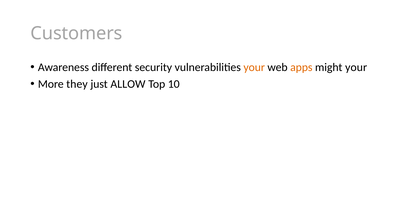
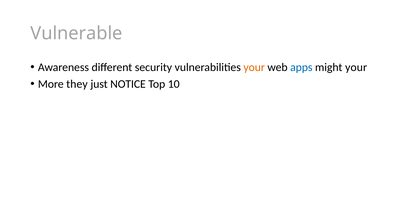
Customers: Customers -> Vulnerable
apps colour: orange -> blue
ALLOW: ALLOW -> NOTICE
